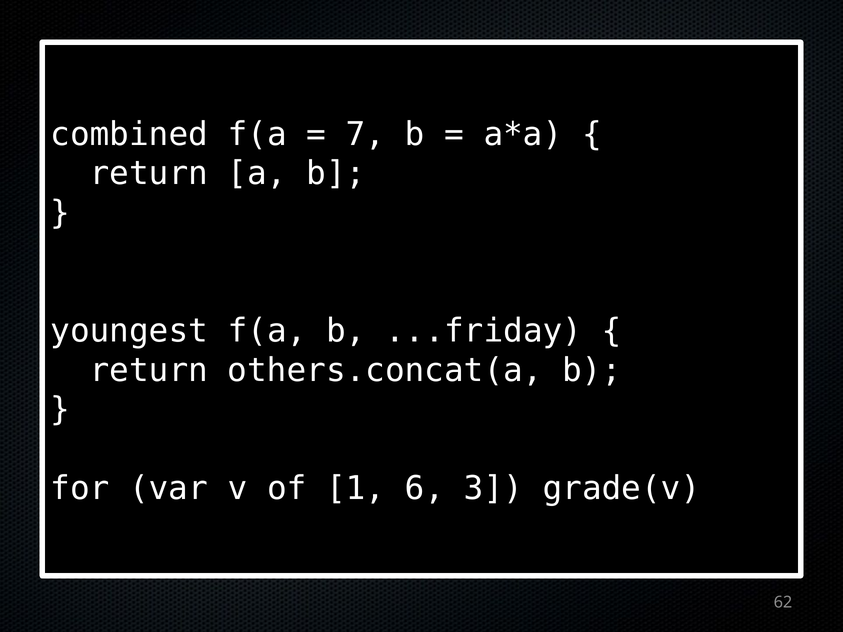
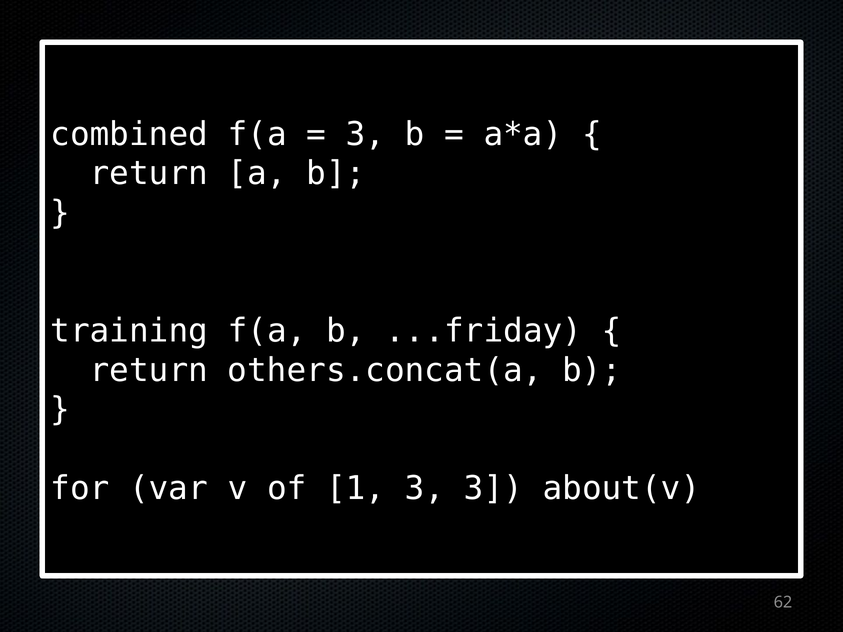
7 at (366, 134): 7 -> 3
youngest: youngest -> training
1 6: 6 -> 3
grade(v: grade(v -> about(v
